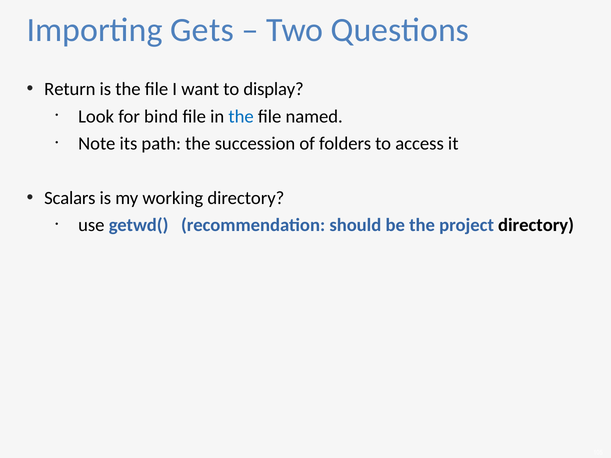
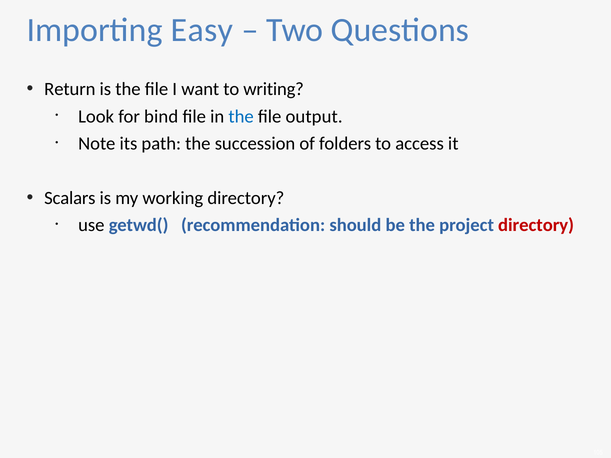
Gets: Gets -> Easy
display: display -> writing
named: named -> output
directory at (536, 225) colour: black -> red
